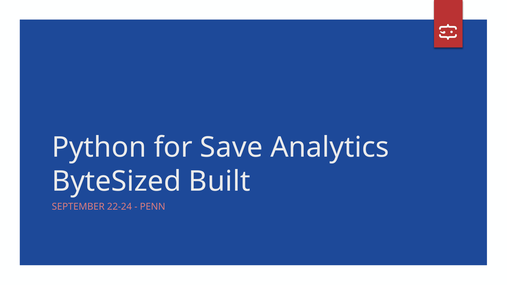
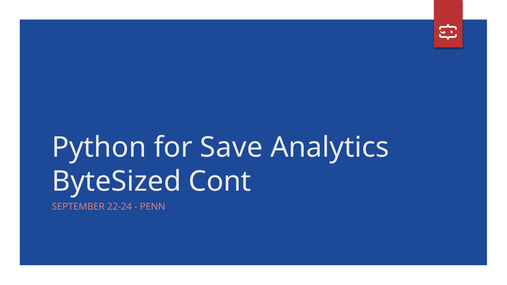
Built: Built -> Cont
